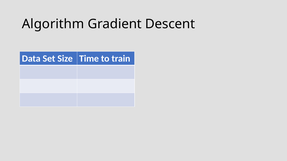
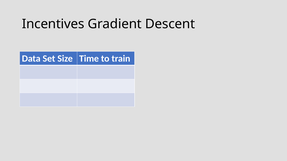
Algorithm: Algorithm -> Incentives
